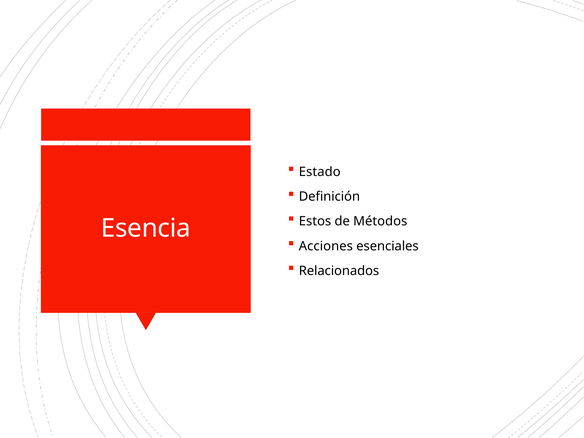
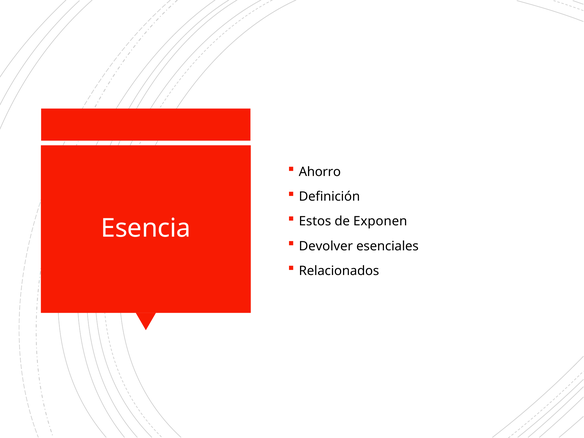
Estado: Estado -> Ahorro
Métodos: Métodos -> Exponen
Acciones: Acciones -> Devolver
